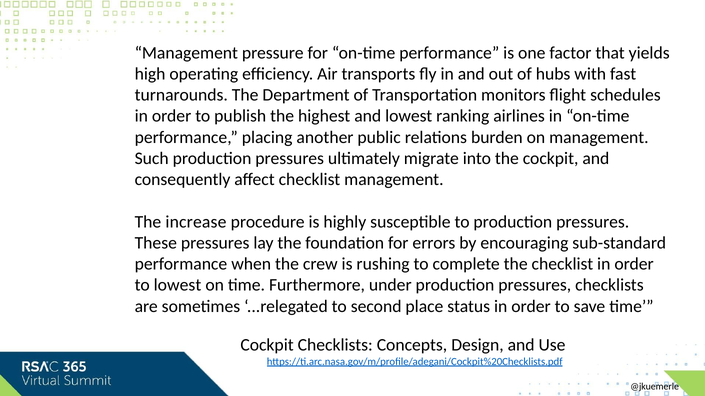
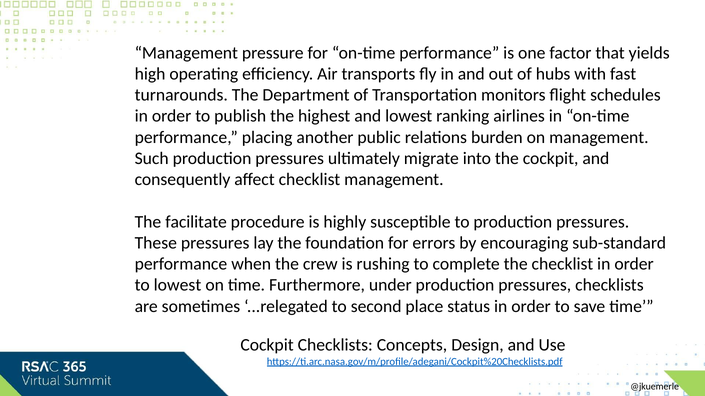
increase: increase -> facilitate
